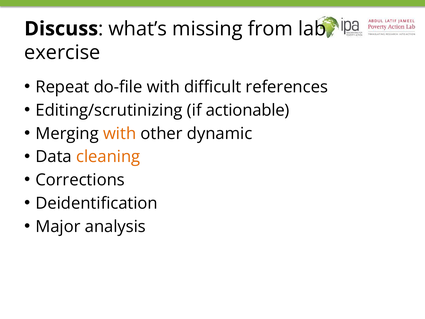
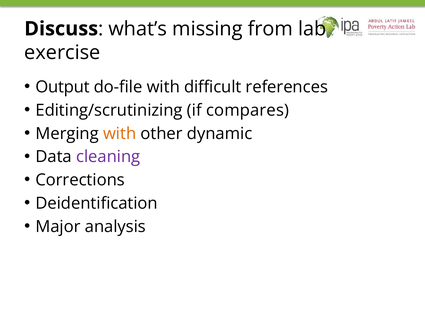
Repeat: Repeat -> Output
actionable: actionable -> compares
cleaning colour: orange -> purple
